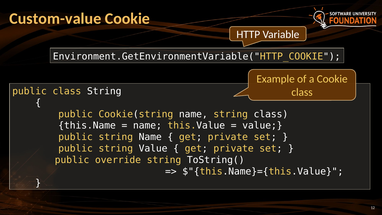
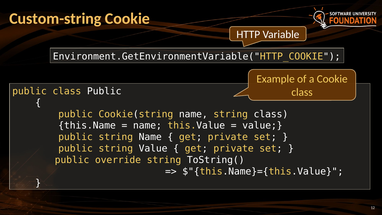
Custom-value: Custom-value -> Custom-string
class String: String -> Public
